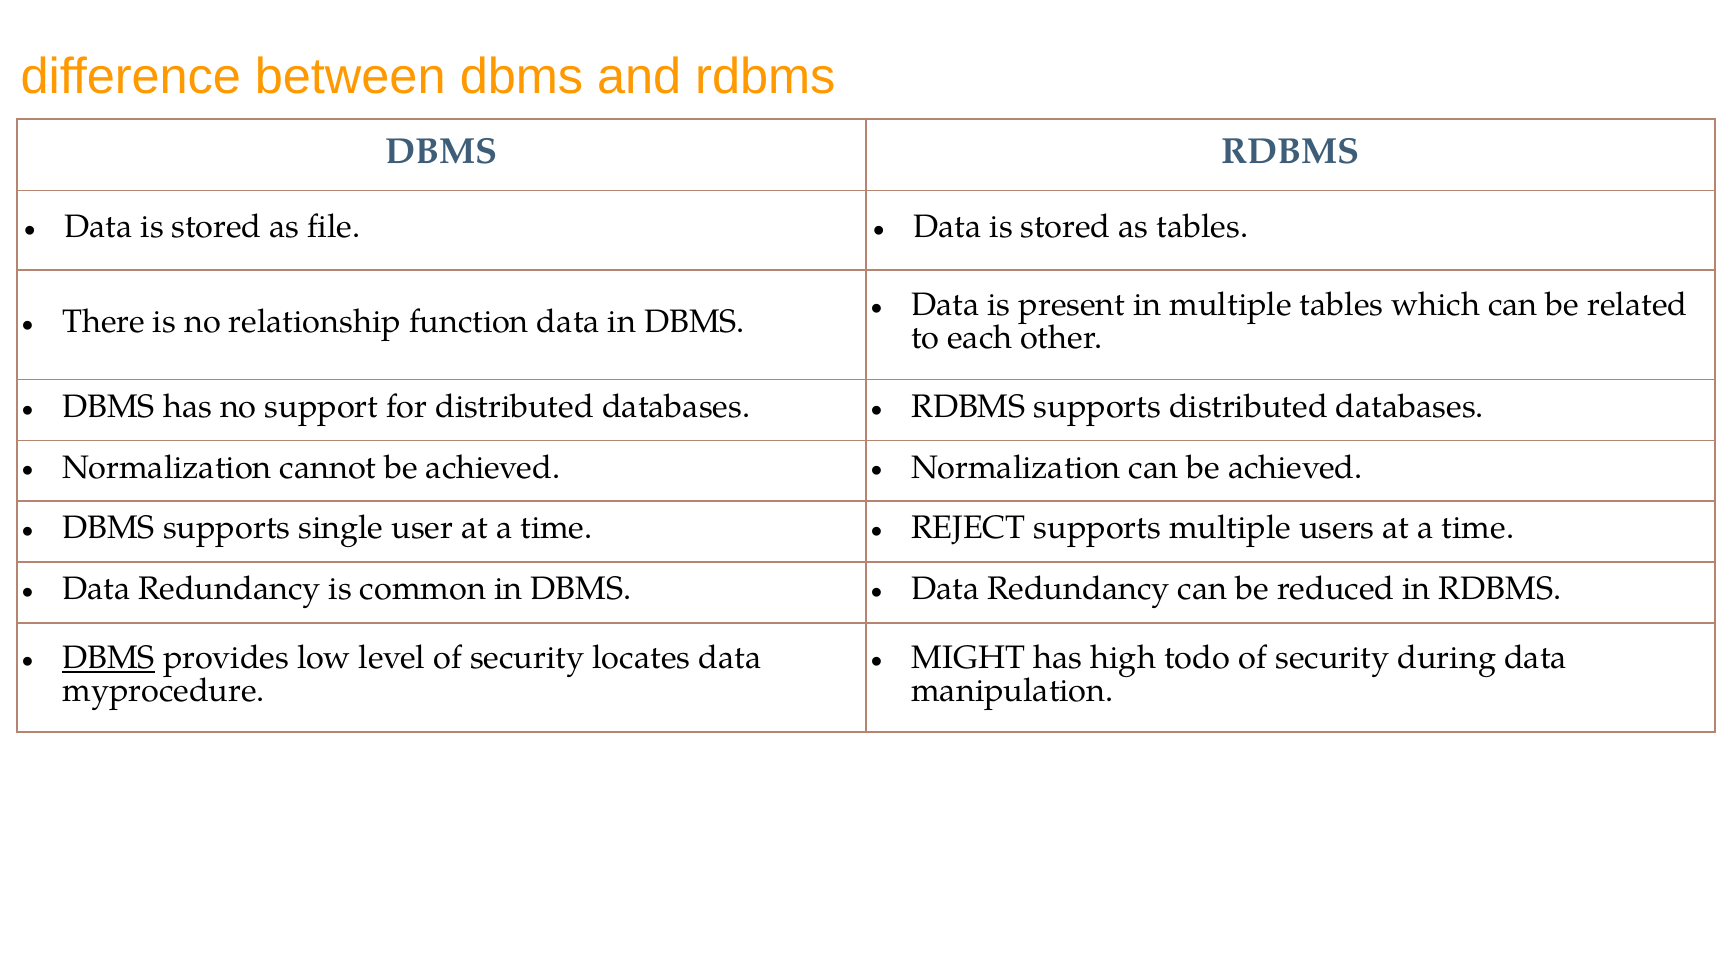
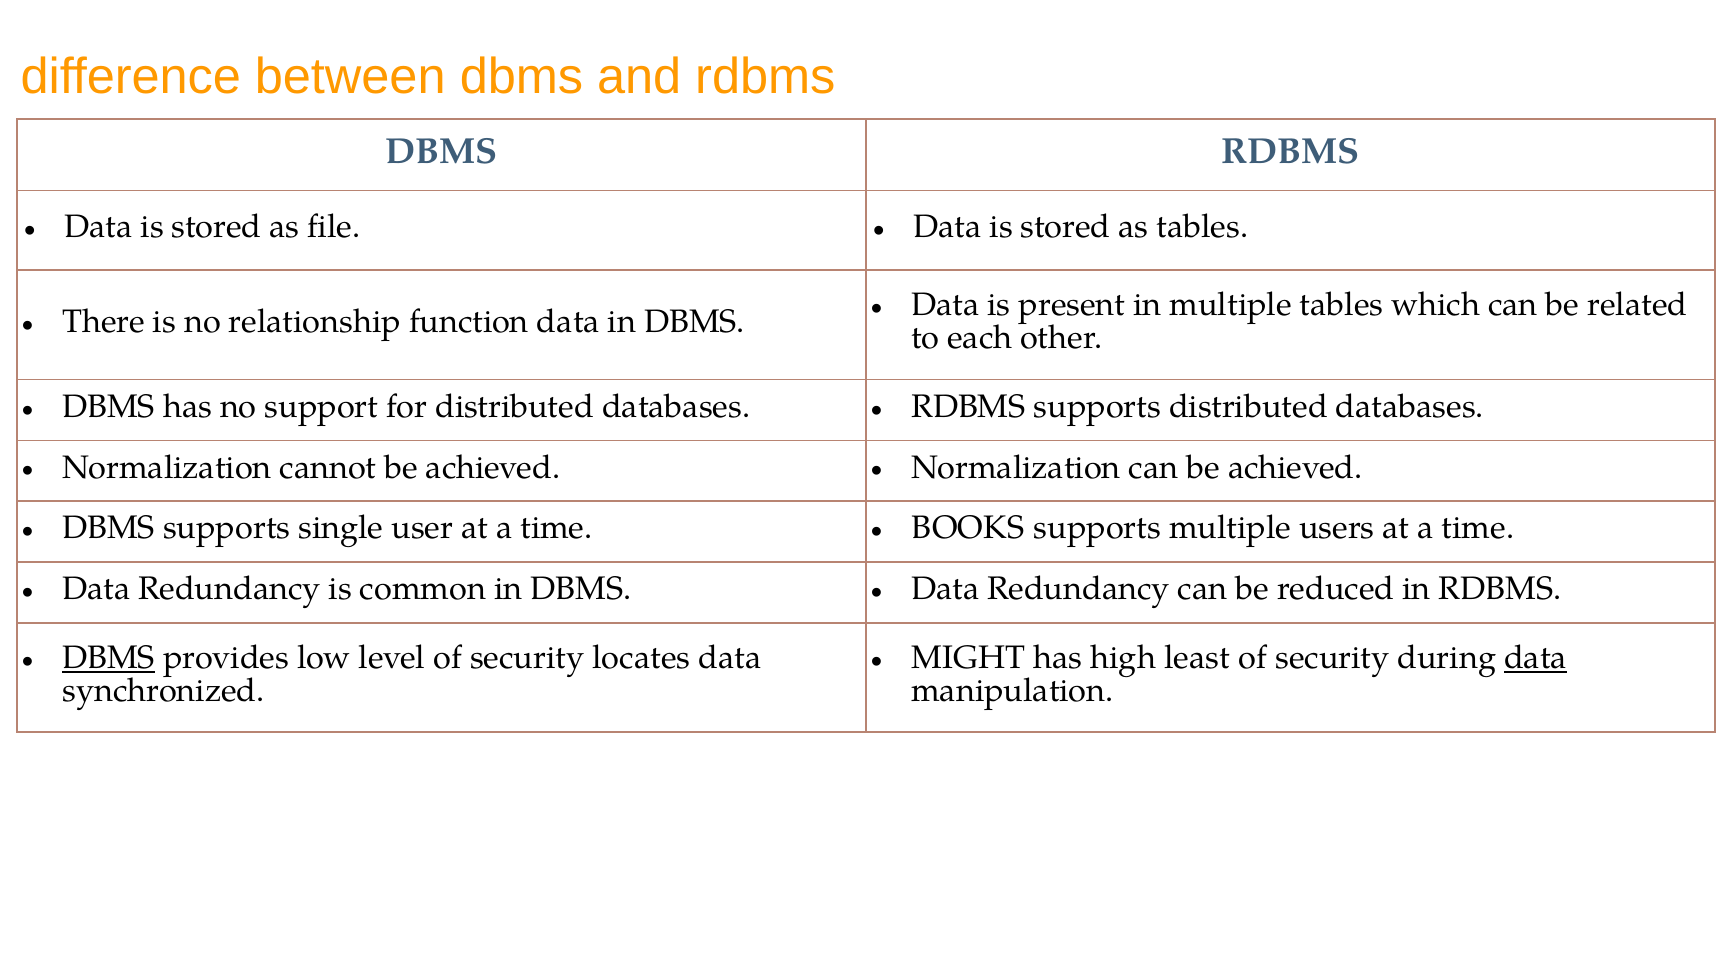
REJECT: REJECT -> BOOKS
todo: todo -> least
data at (1536, 658) underline: none -> present
myprocedure: myprocedure -> synchronized
